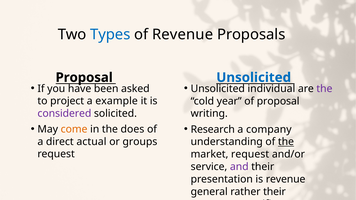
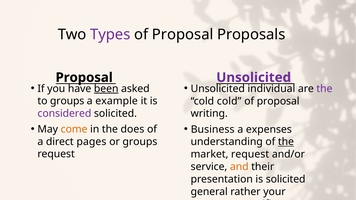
Types colour: blue -> purple
Revenue at (183, 34): Revenue -> Proposal
Unsolicited at (254, 78) colour: blue -> purple
been underline: none -> present
to project: project -> groups
cold year: year -> cold
Research: Research -> Business
company: company -> expenses
actual: actual -> pages
and colour: purple -> orange
is revenue: revenue -> solicited
rather their: their -> your
